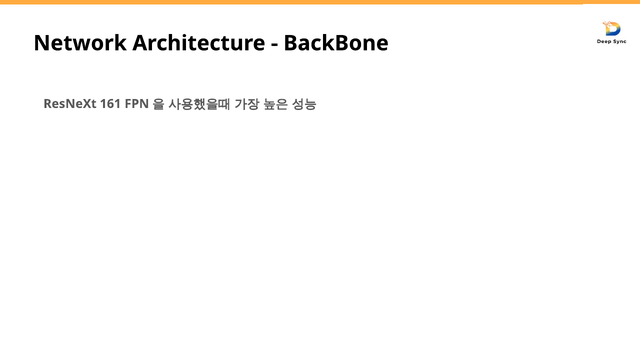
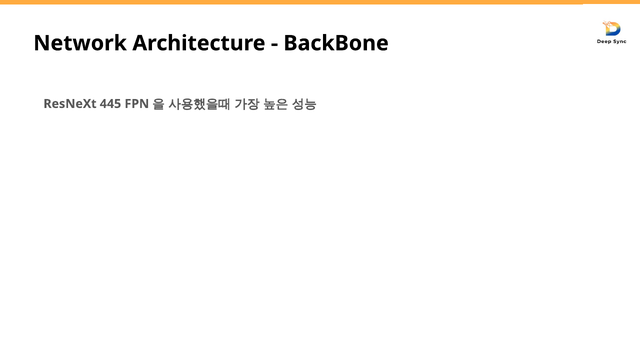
161: 161 -> 445
